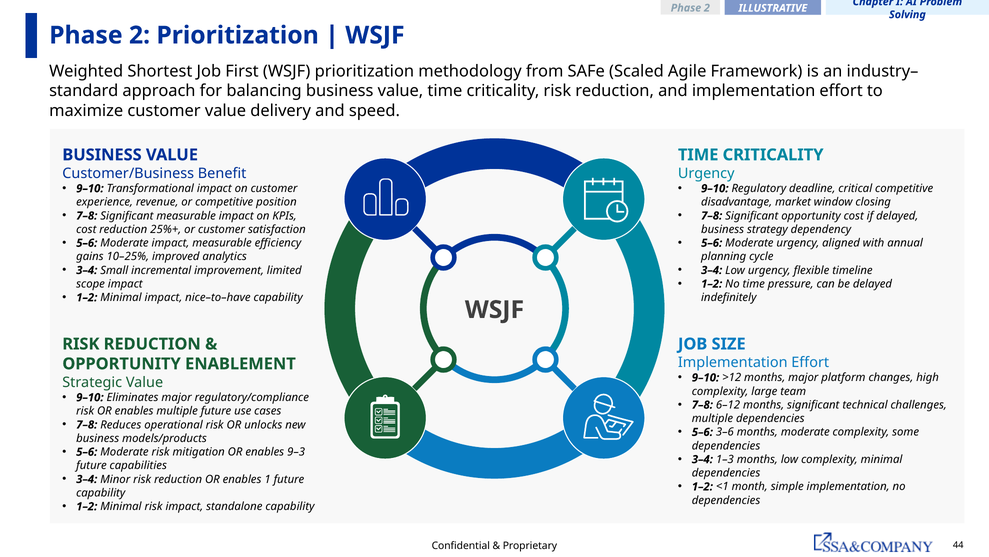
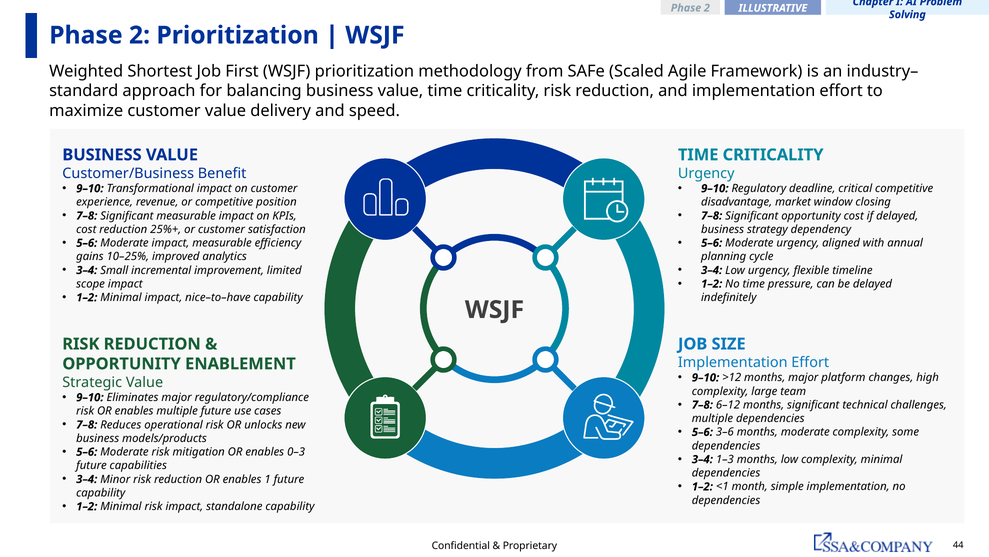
9–3: 9–3 -> 0–3
